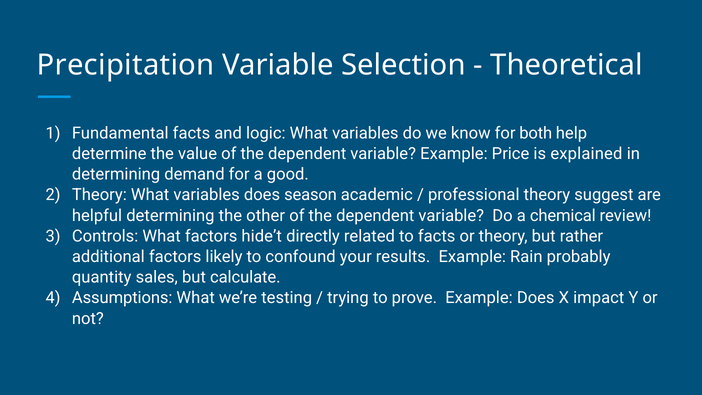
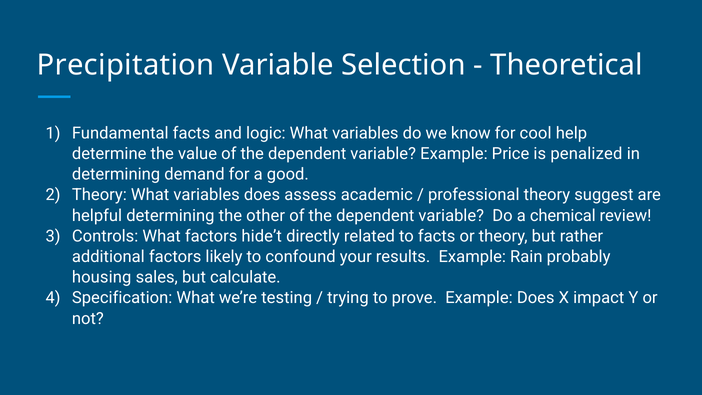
both: both -> cool
explained: explained -> penalized
season: season -> assess
quantity: quantity -> housing
Assumptions: Assumptions -> Specification
